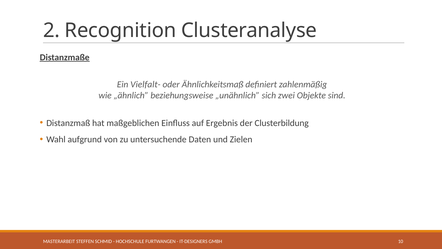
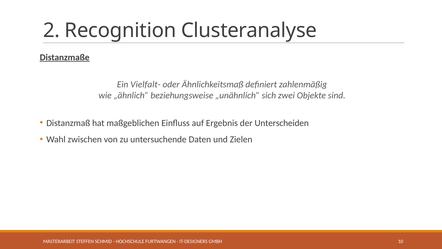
Clusterbildung: Clusterbildung -> Unterscheiden
aufgrund: aufgrund -> zwischen
